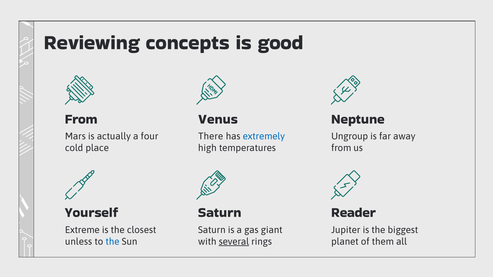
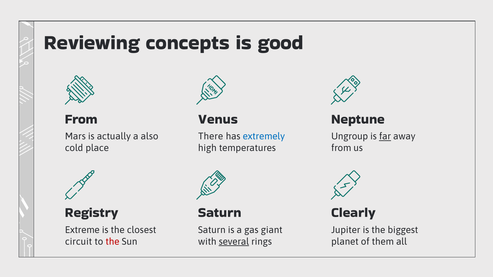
four: four -> also
far underline: none -> present
Yourself: Yourself -> Registry
Reader: Reader -> Clearly
unless: unless -> circuit
the at (113, 242) colour: blue -> red
